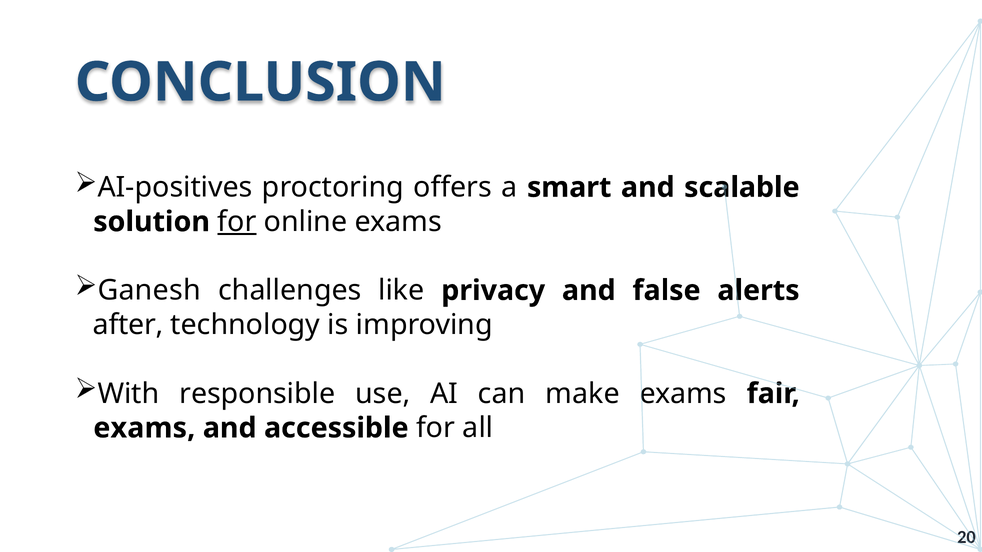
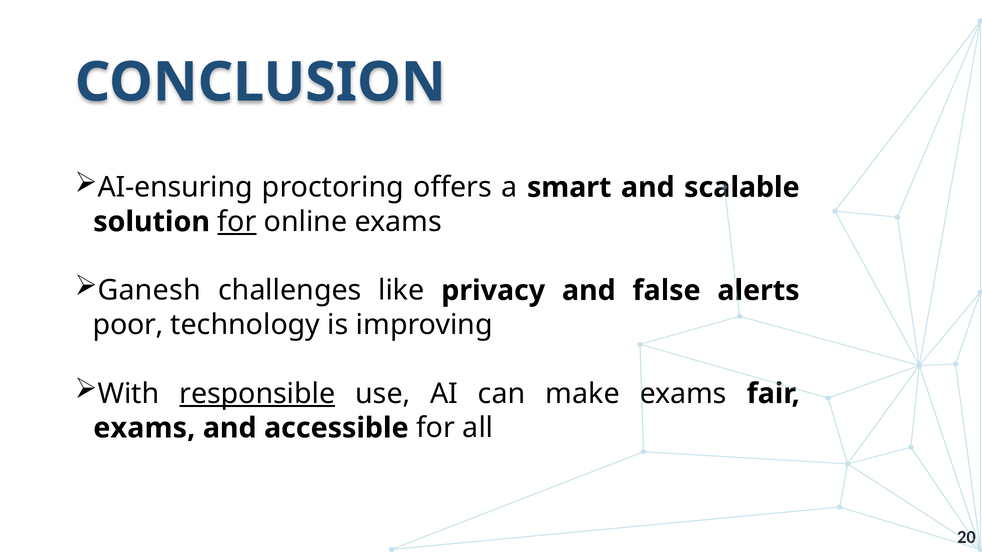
AI-positives: AI-positives -> AI-ensuring
after: after -> poor
responsible underline: none -> present
